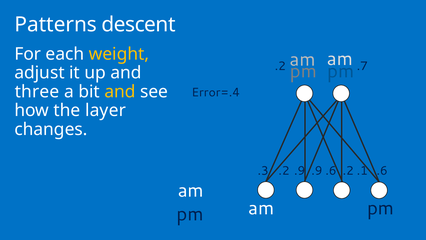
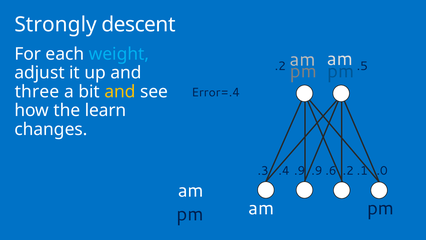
Patterns: Patterns -> Strongly
weight colour: yellow -> light blue
.7: .7 -> .5
layer: layer -> learn
.2 at (284, 171): .2 -> .4
.6: .6 -> .0
